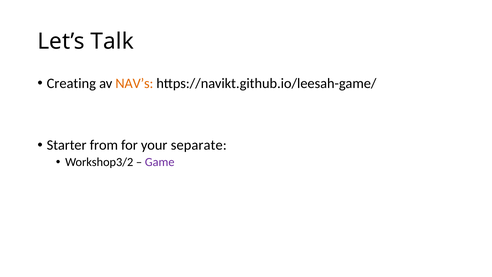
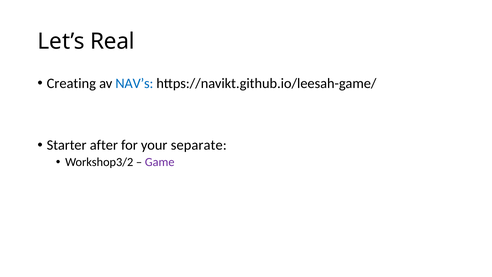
Talk: Talk -> Real
NAV’s colour: orange -> blue
from: from -> after
